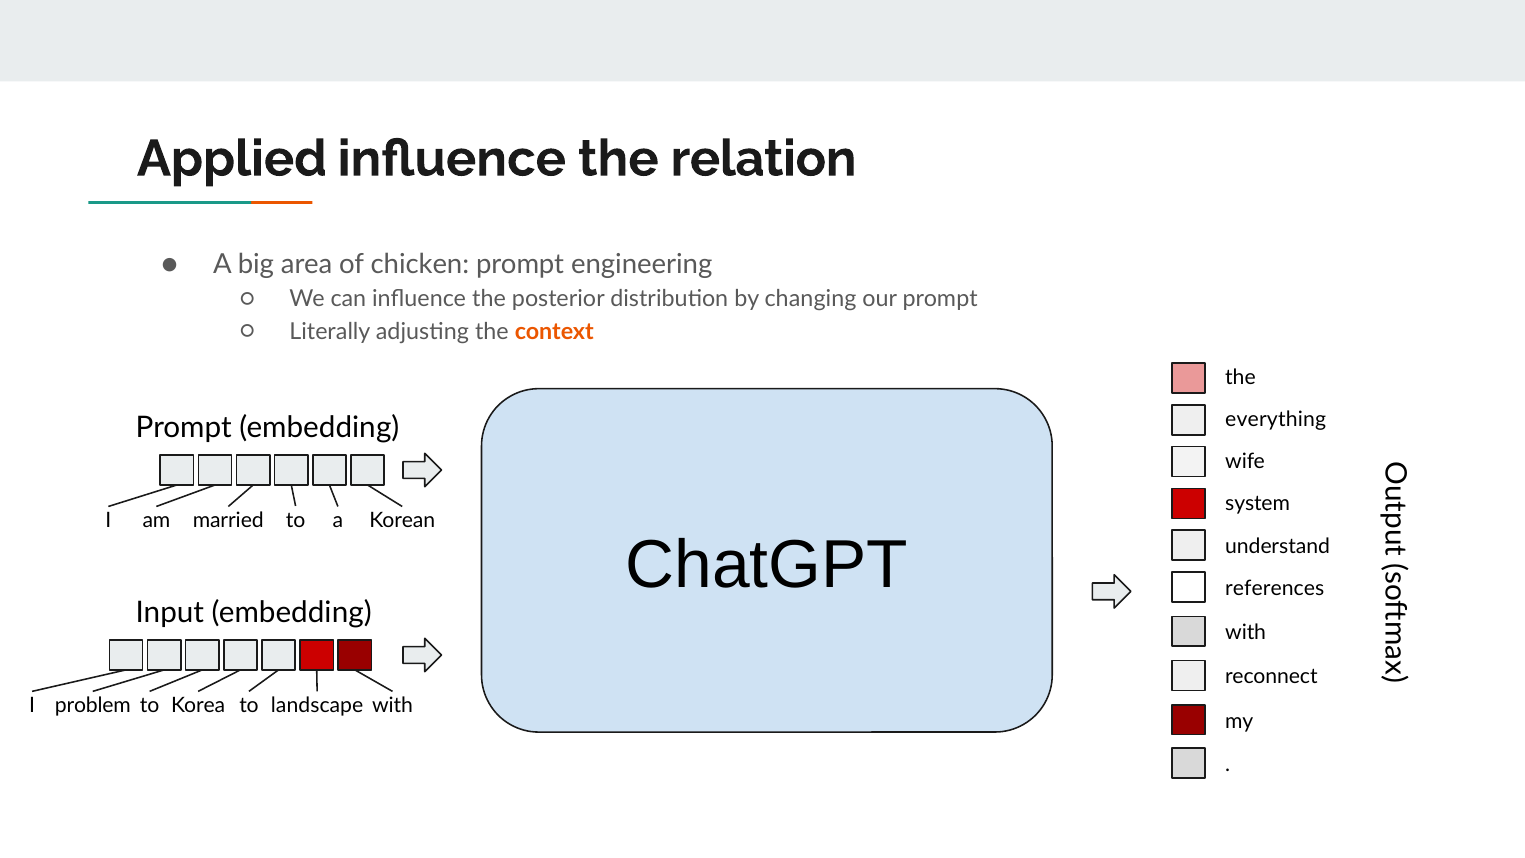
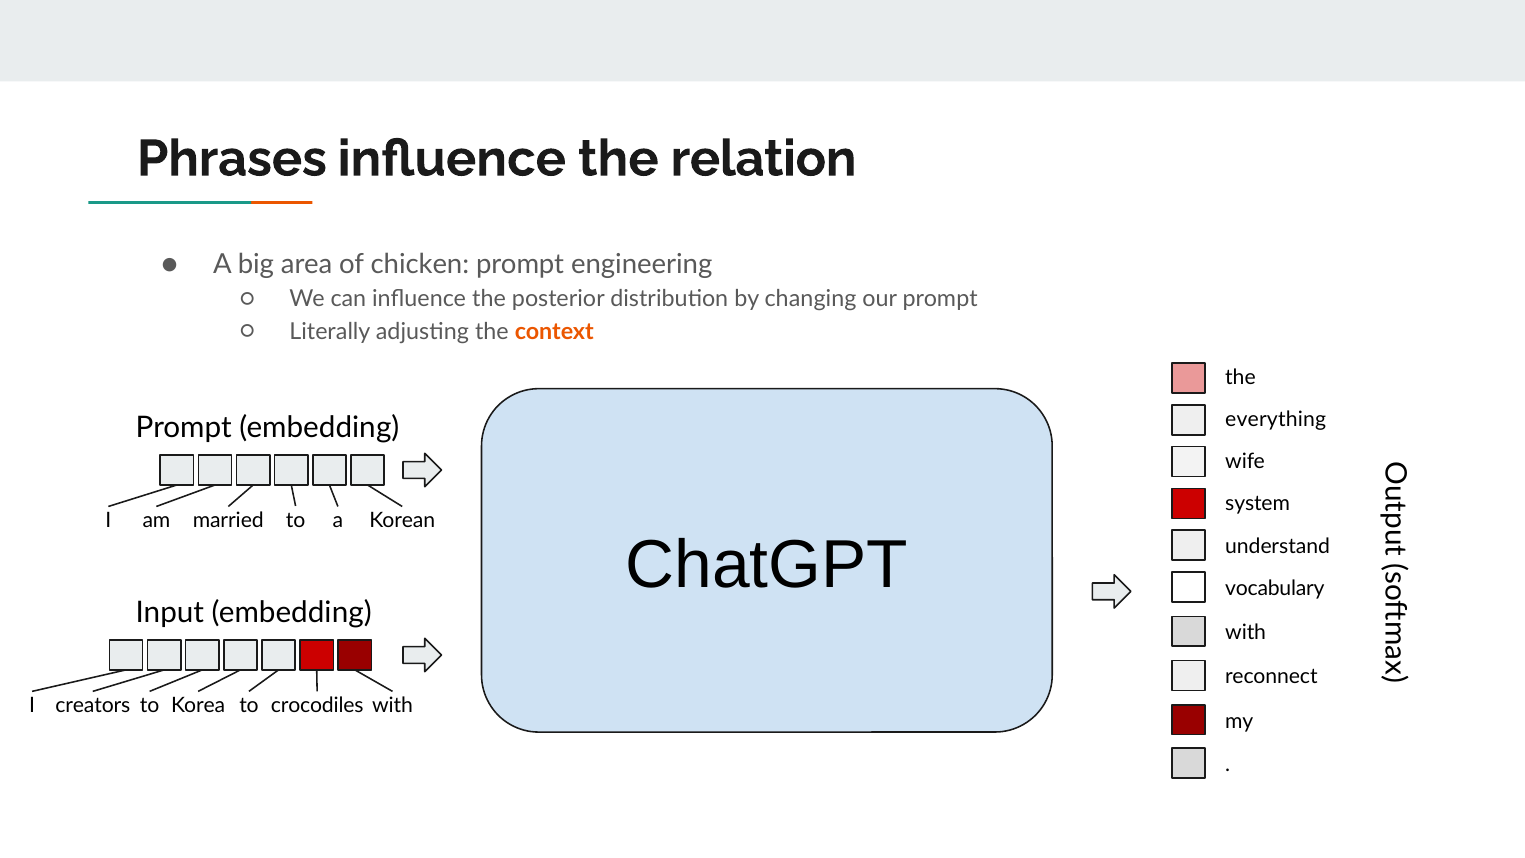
Applied: Applied -> Phrases
references: references -> vocabulary
problem: problem -> creators
landscape: landscape -> crocodiles
